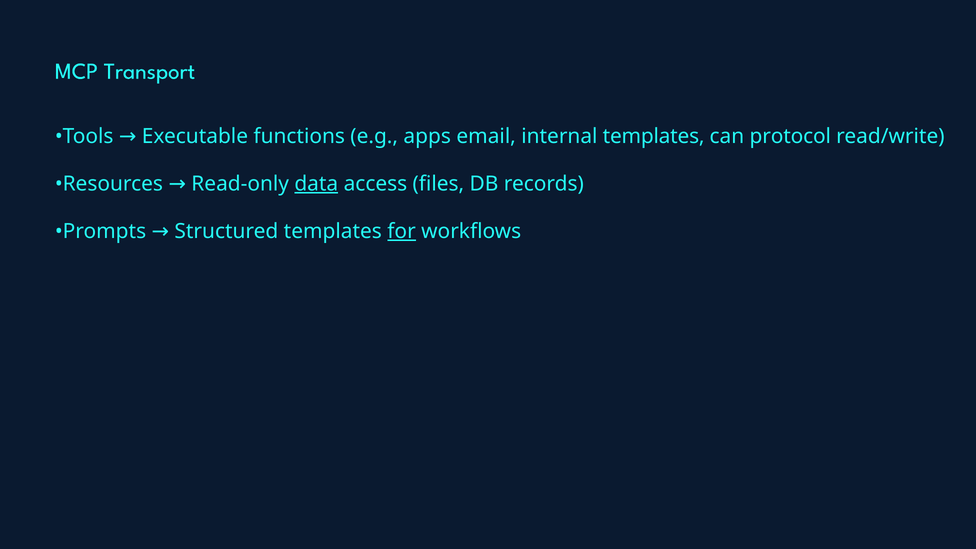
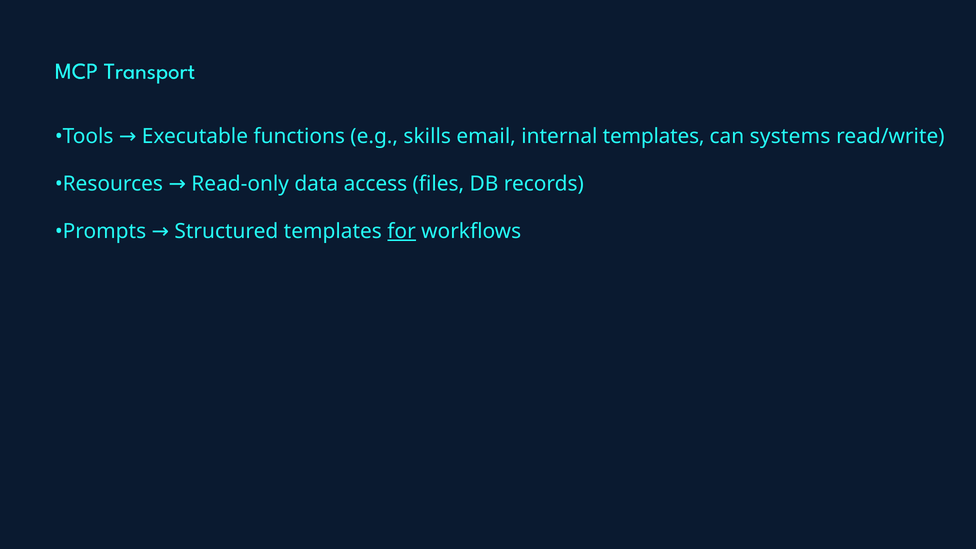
apps: apps -> skills
protocol: protocol -> systems
data underline: present -> none
